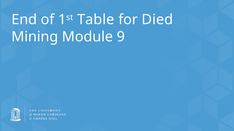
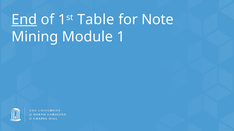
End underline: none -> present
Died: Died -> Note
Module 9: 9 -> 1
